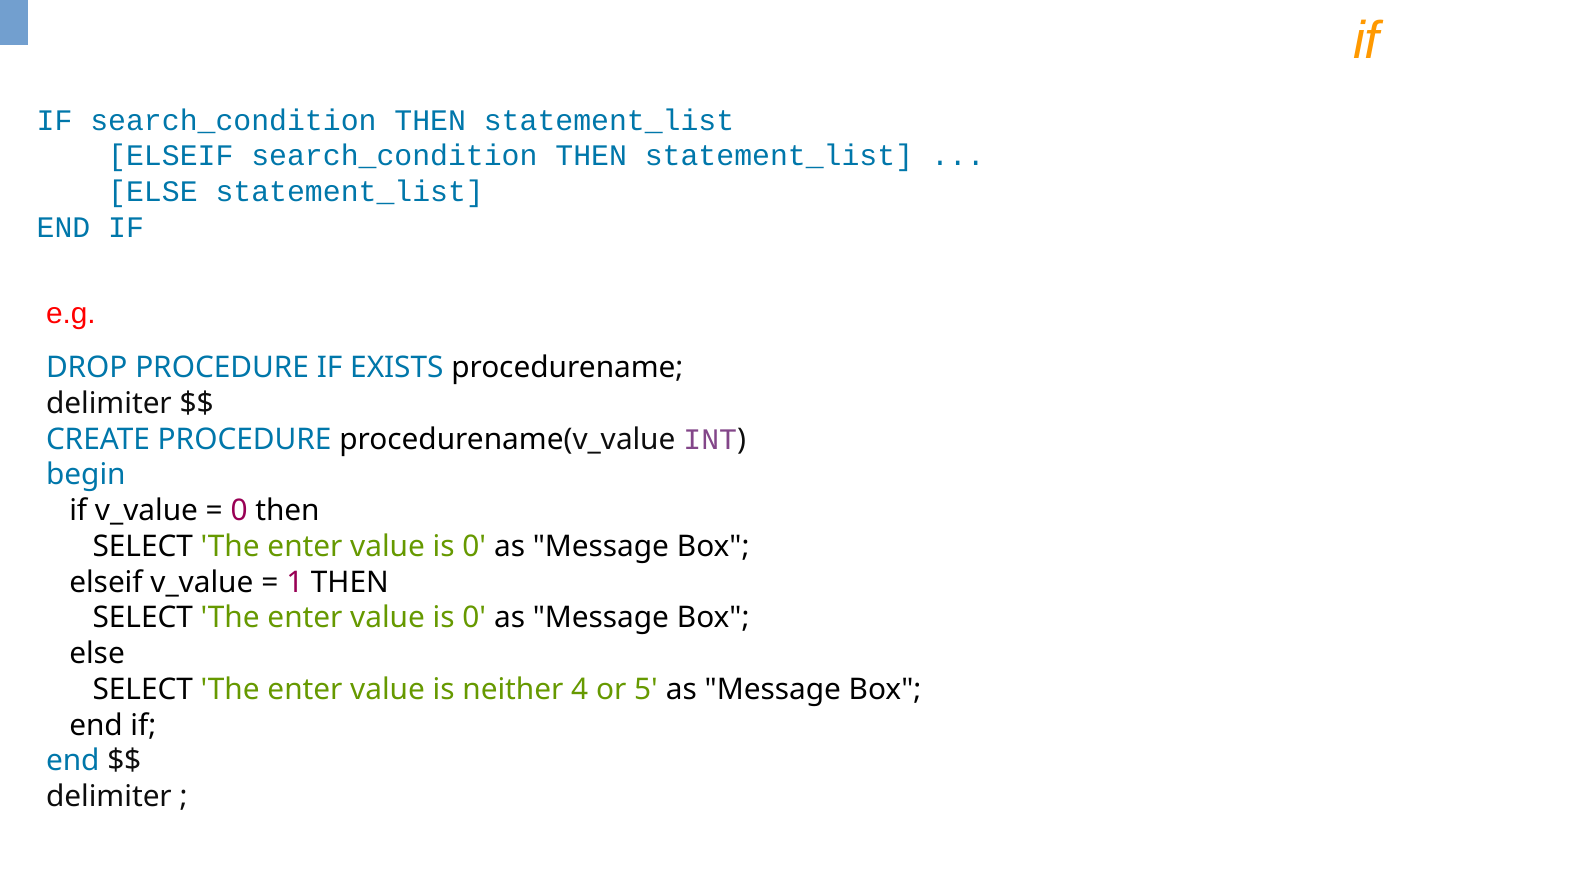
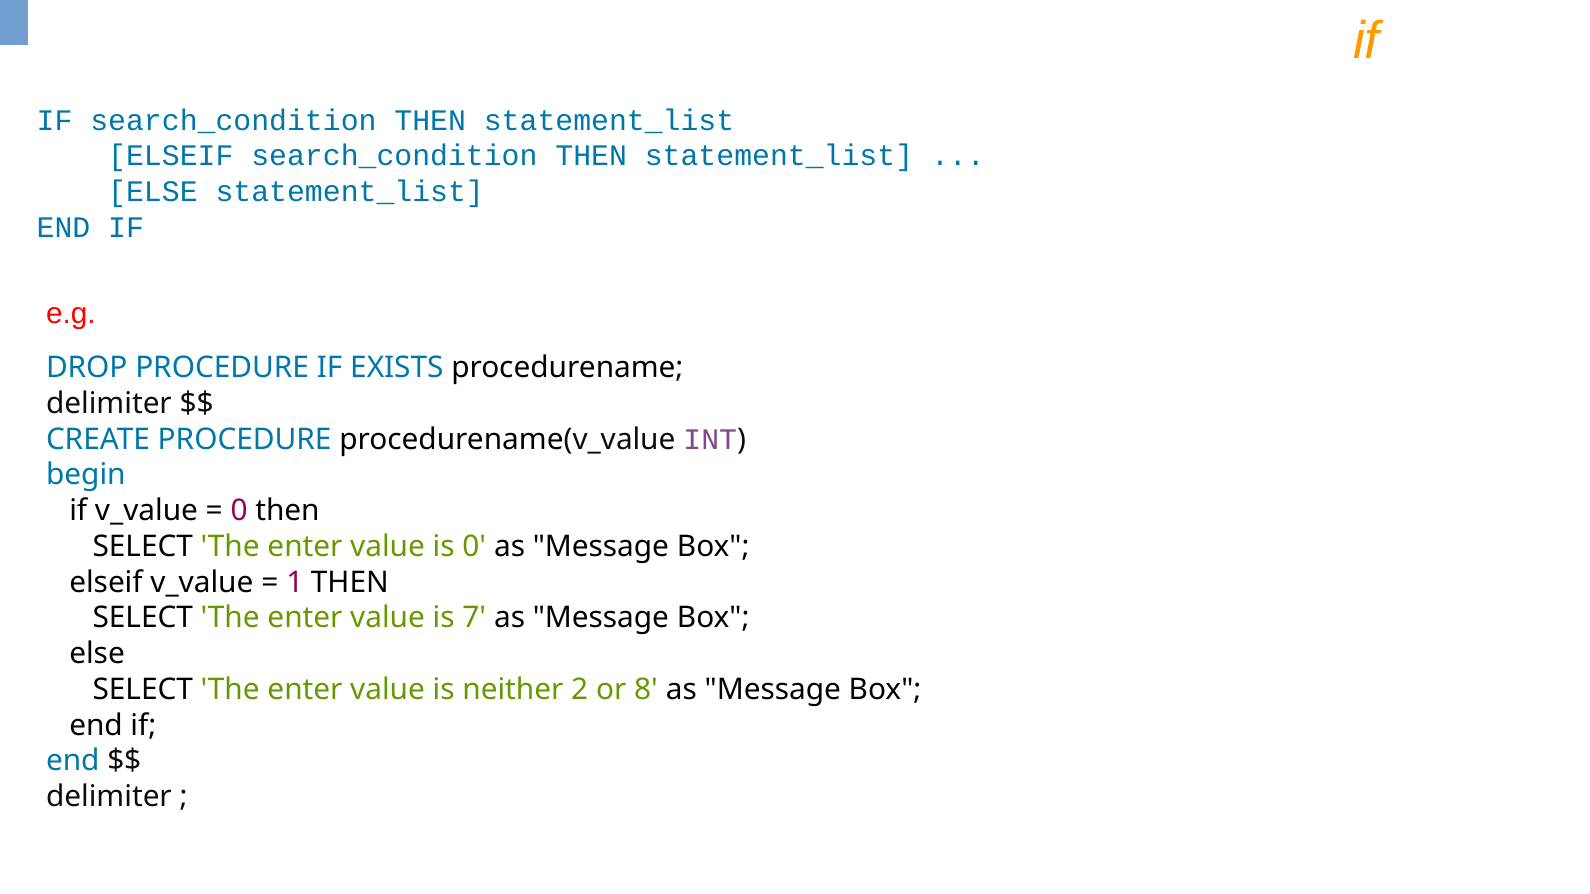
0 at (474, 618): 0 -> 7
4: 4 -> 2
5: 5 -> 8
